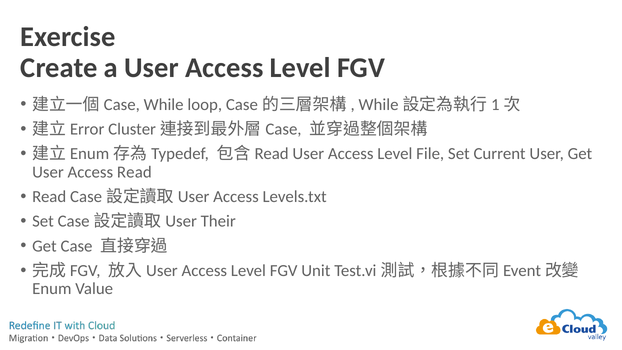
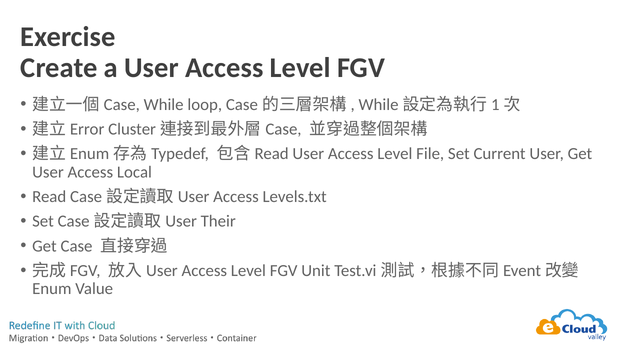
Access Read: Read -> Local
